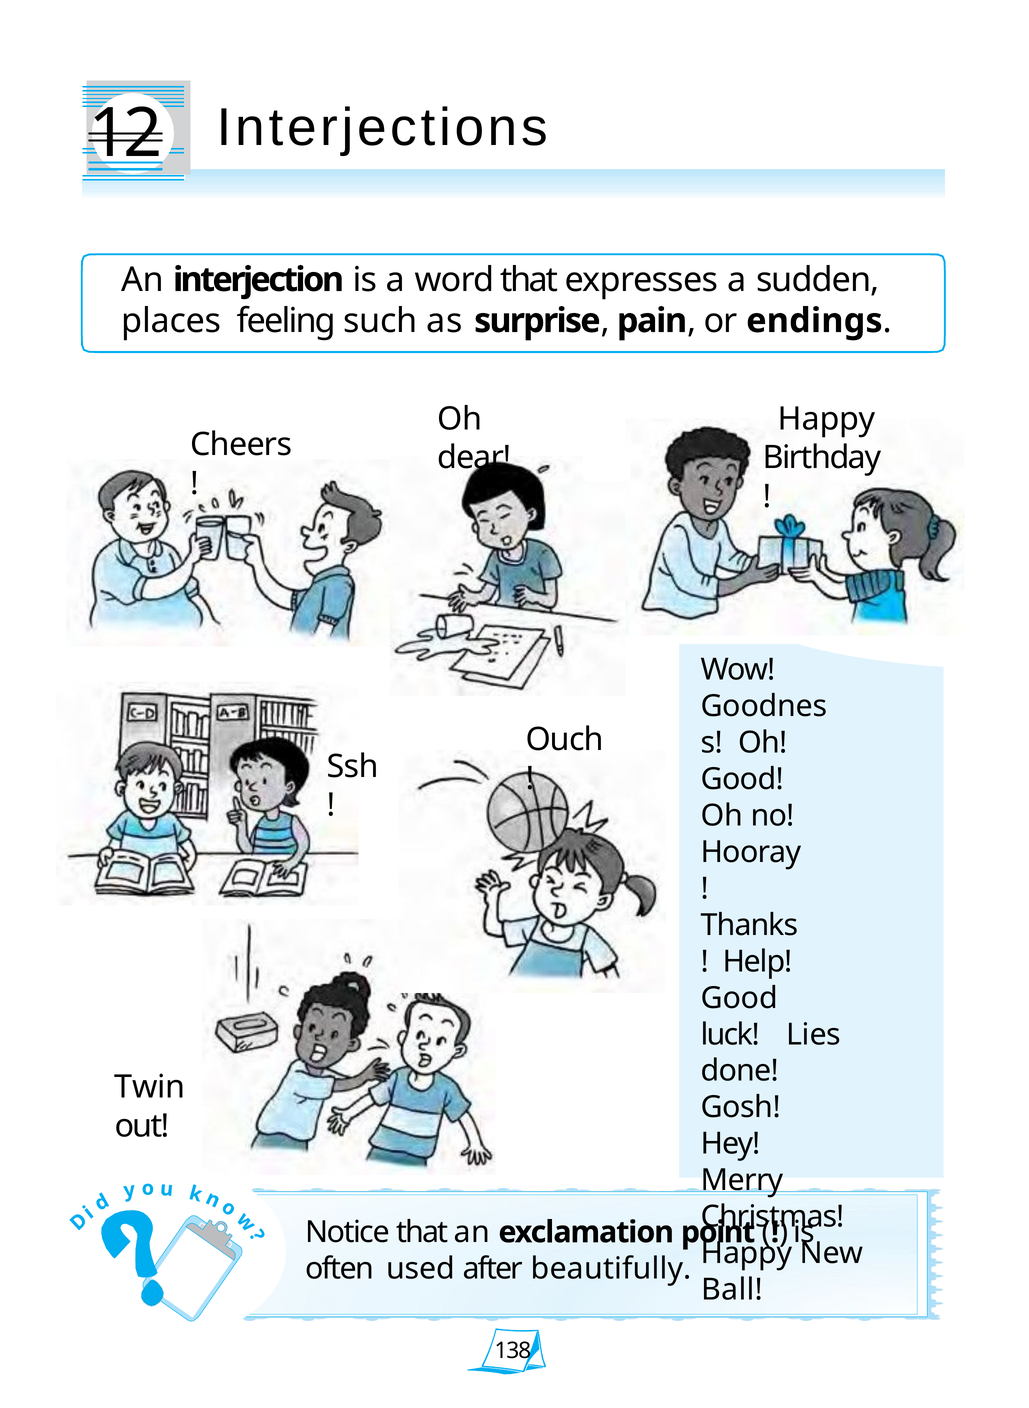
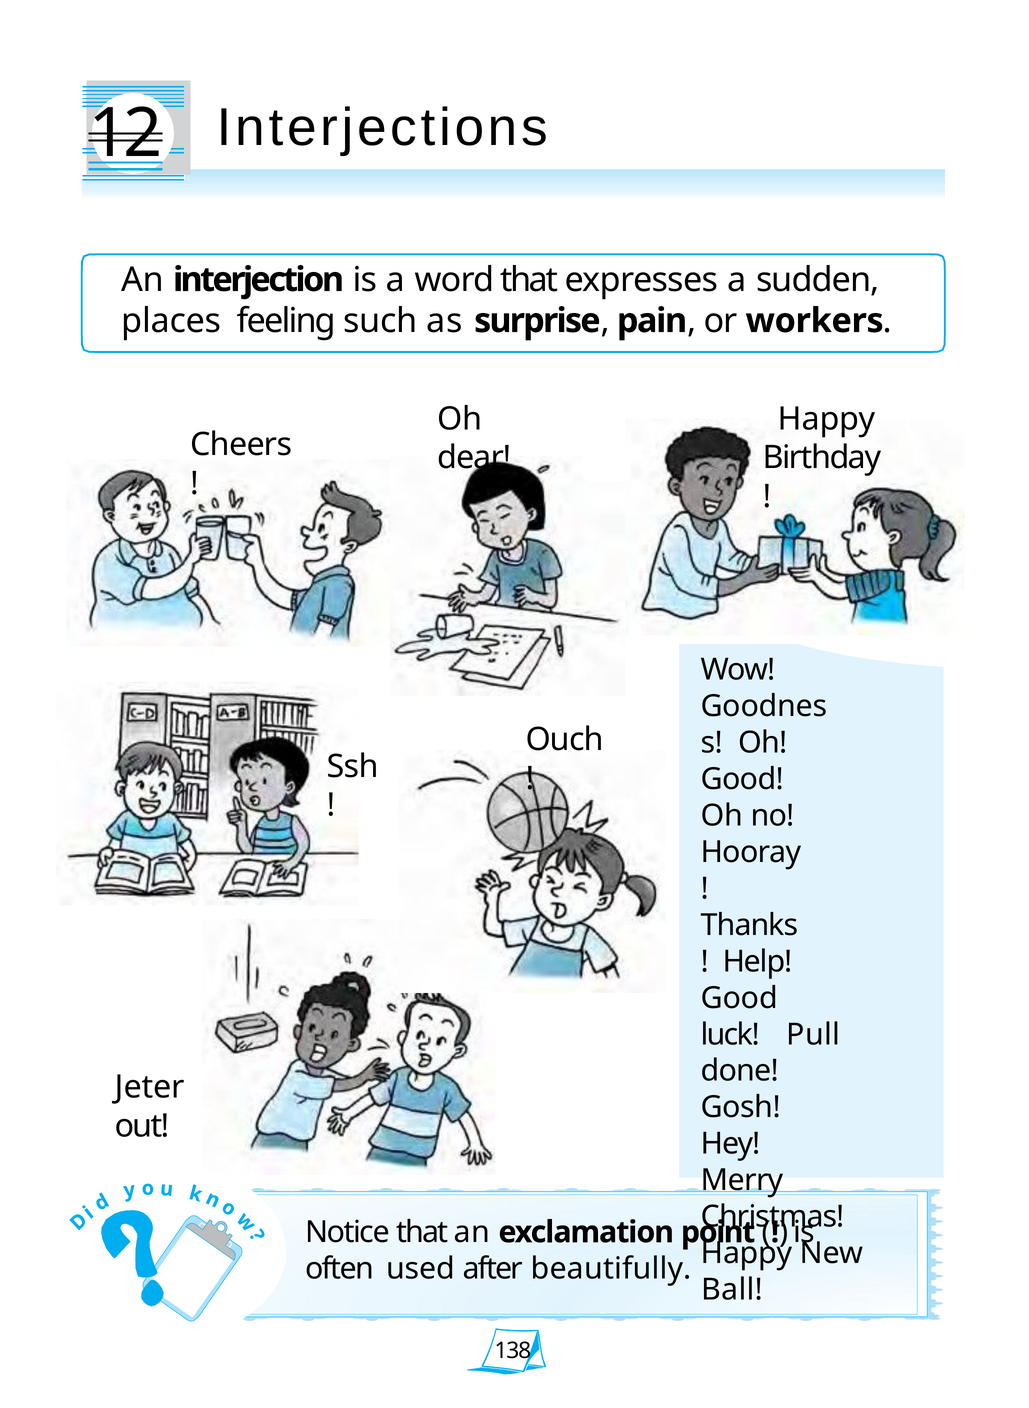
endings: endings -> workers
Lies: Lies -> Pull
Twin: Twin -> Jeter
